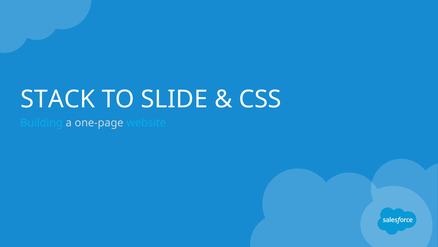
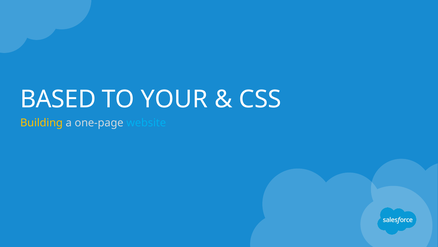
STACK: STACK -> BASED
SLIDE: SLIDE -> YOUR
Building colour: light blue -> yellow
